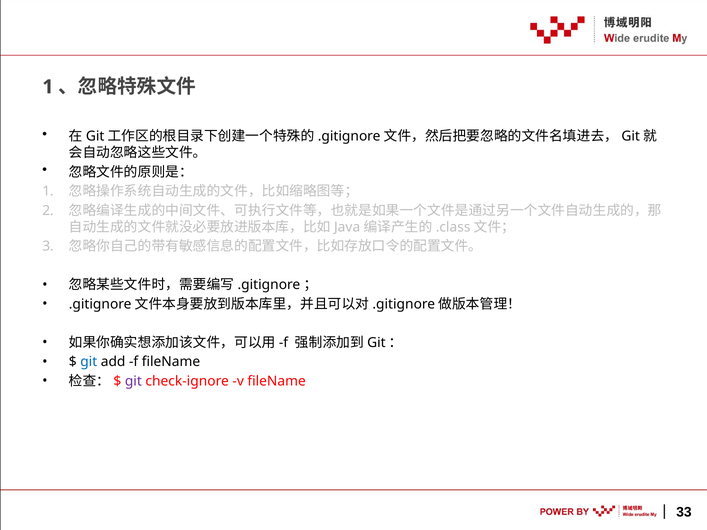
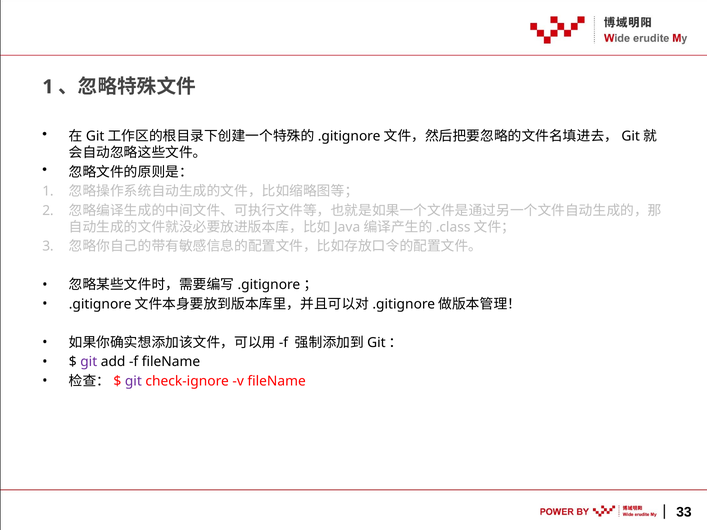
git at (89, 362) colour: blue -> purple
